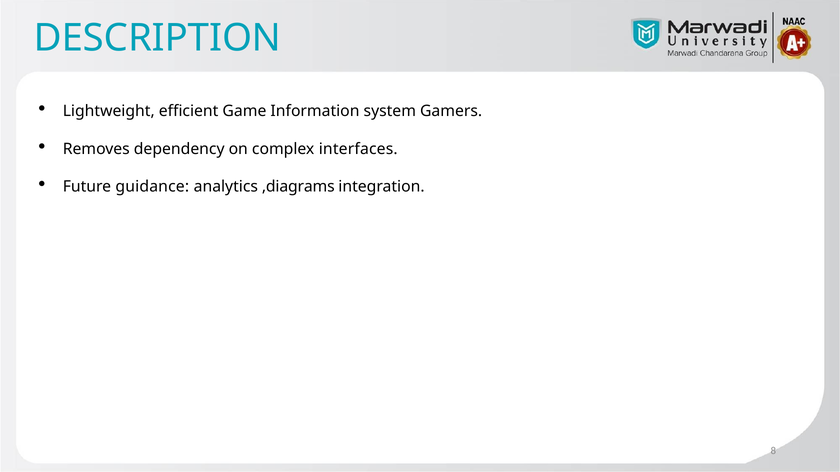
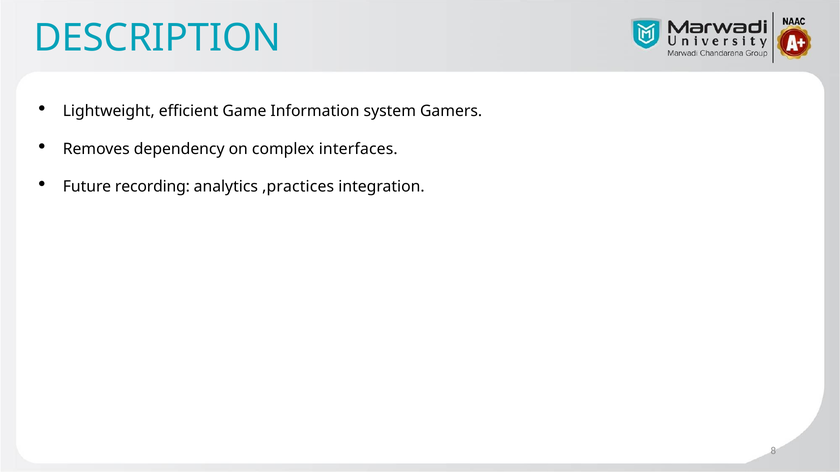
guidance: guidance -> recording
,diagrams: ,diagrams -> ,practices
